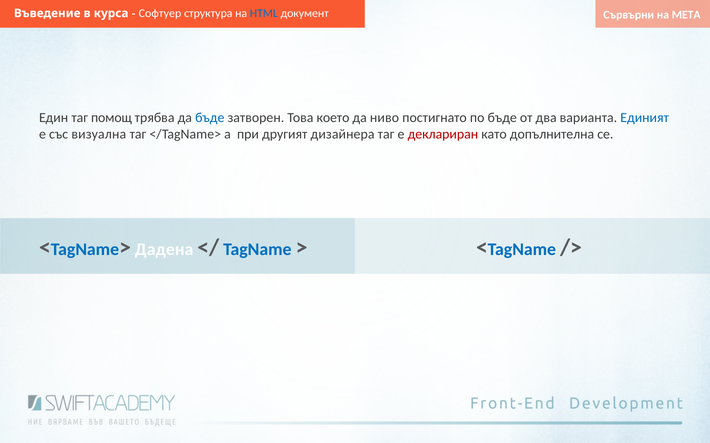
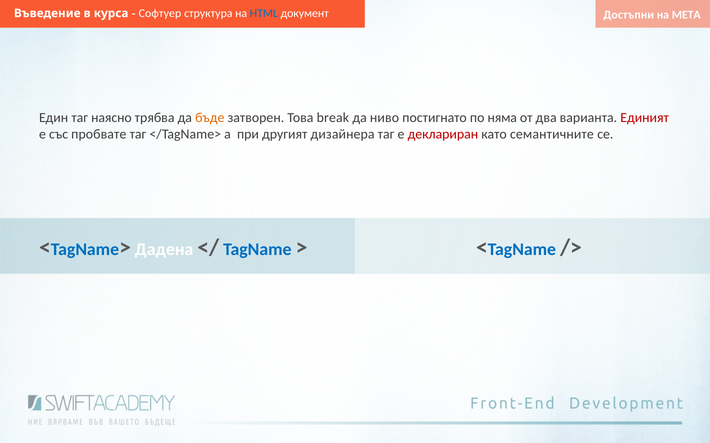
Сървърни: Сървърни -> Достъпни
помощ: помощ -> наясно
бъде at (210, 118) colour: blue -> orange
което: което -> break
по бъде: бъде -> няма
Единият colour: blue -> red
визуална: визуална -> пробвате
допълнителна: допълнителна -> семантичните
